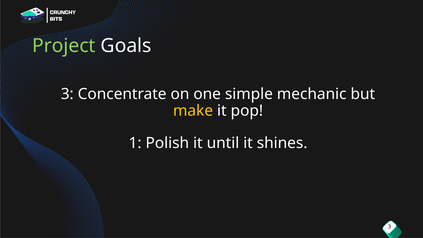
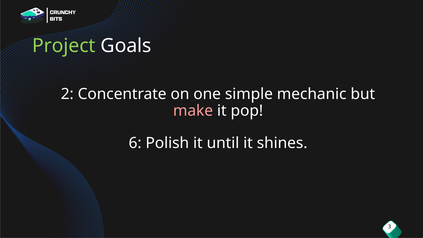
3 at (67, 94): 3 -> 2
make colour: yellow -> pink
1: 1 -> 6
